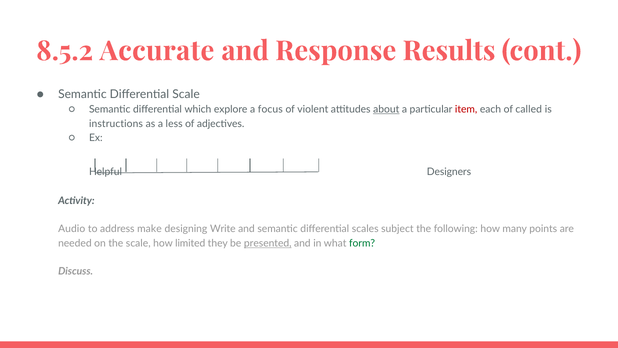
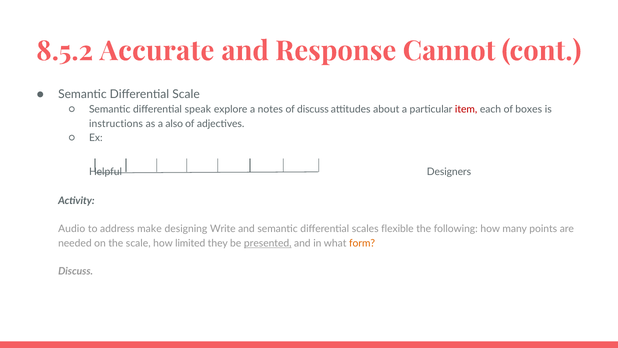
Results: Results -> Cannot
which: which -> speak
focus: focus -> notes
of violent: violent -> discuss
about underline: present -> none
called: called -> boxes
less: less -> also
subject: subject -> flexible
form colour: green -> orange
